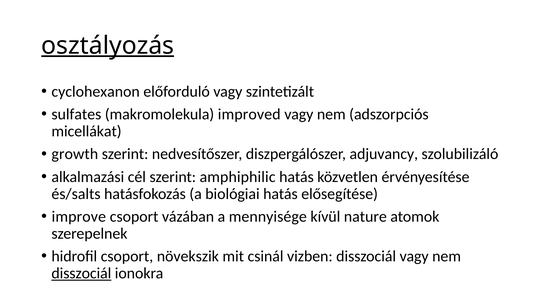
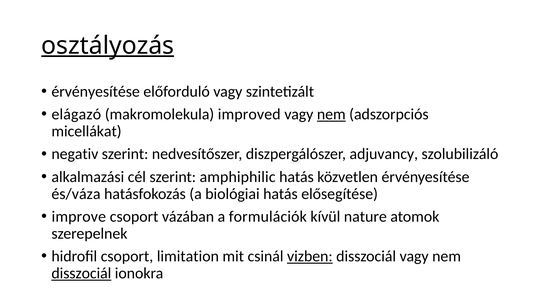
cyclohexanon at (96, 92): cyclohexanon -> érvényesítése
sulfates: sulfates -> elágazó
nem at (331, 114) underline: none -> present
growth: growth -> negativ
és/salts: és/salts -> és/váza
mennyisége: mennyisége -> formulációk
növekszik: növekszik -> limitation
vizben underline: none -> present
